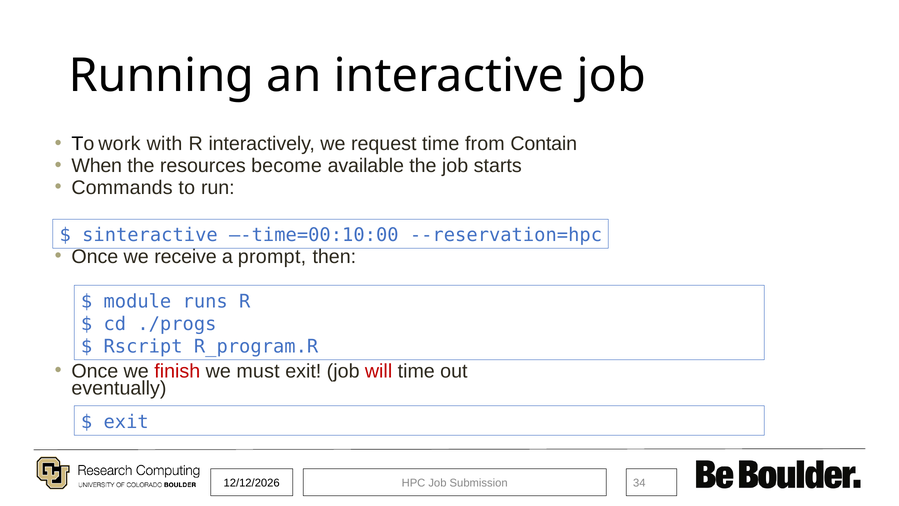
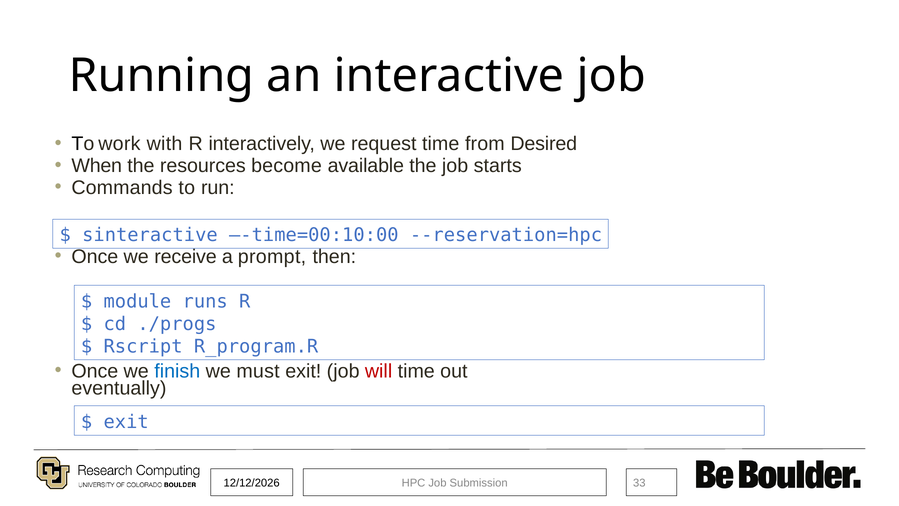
Contain: Contain -> Desired
finish colour: red -> blue
34: 34 -> 33
